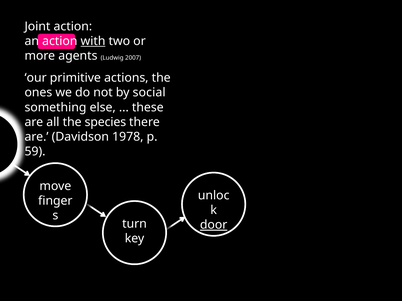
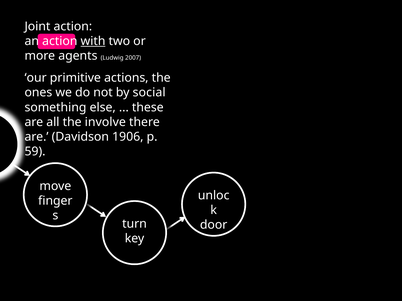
species: species -> involve
1978: 1978 -> 1906
door underline: present -> none
